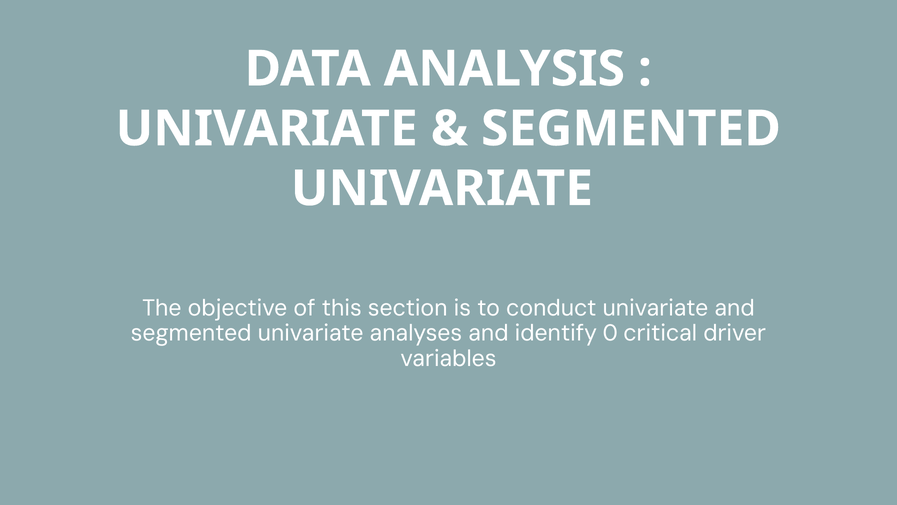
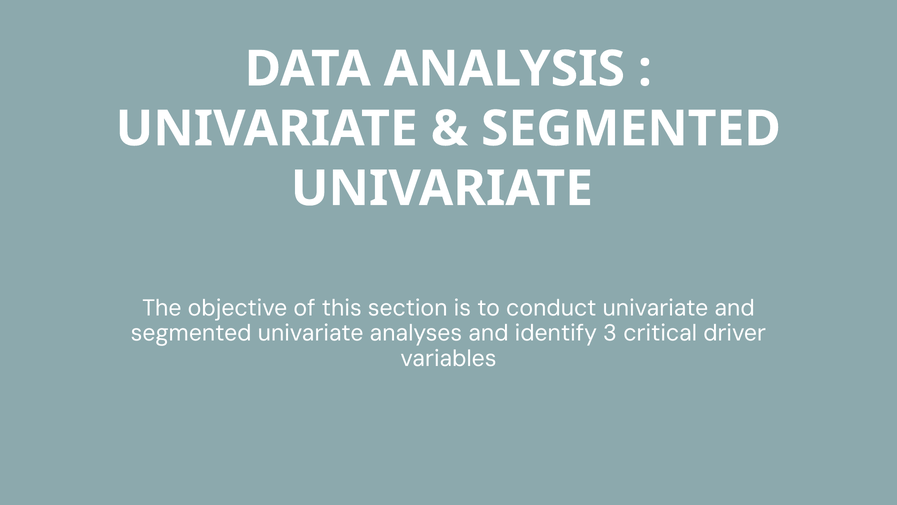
0: 0 -> 3
